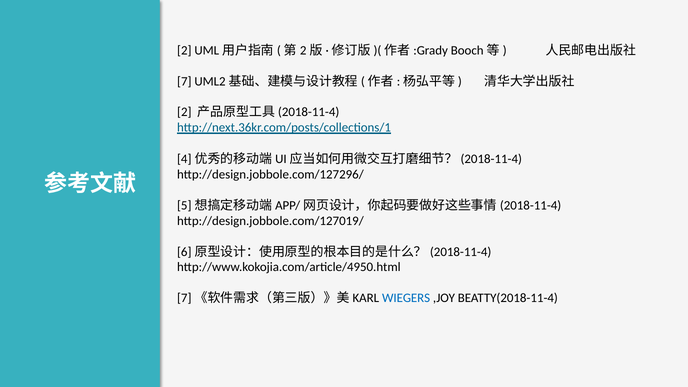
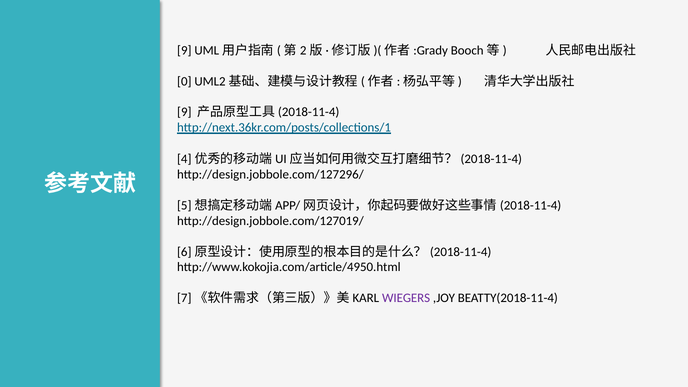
2 at (184, 50): 2 -> 9
7: 7 -> 0
2 at (184, 112): 2 -> 9
WIEGERS colour: blue -> purple
